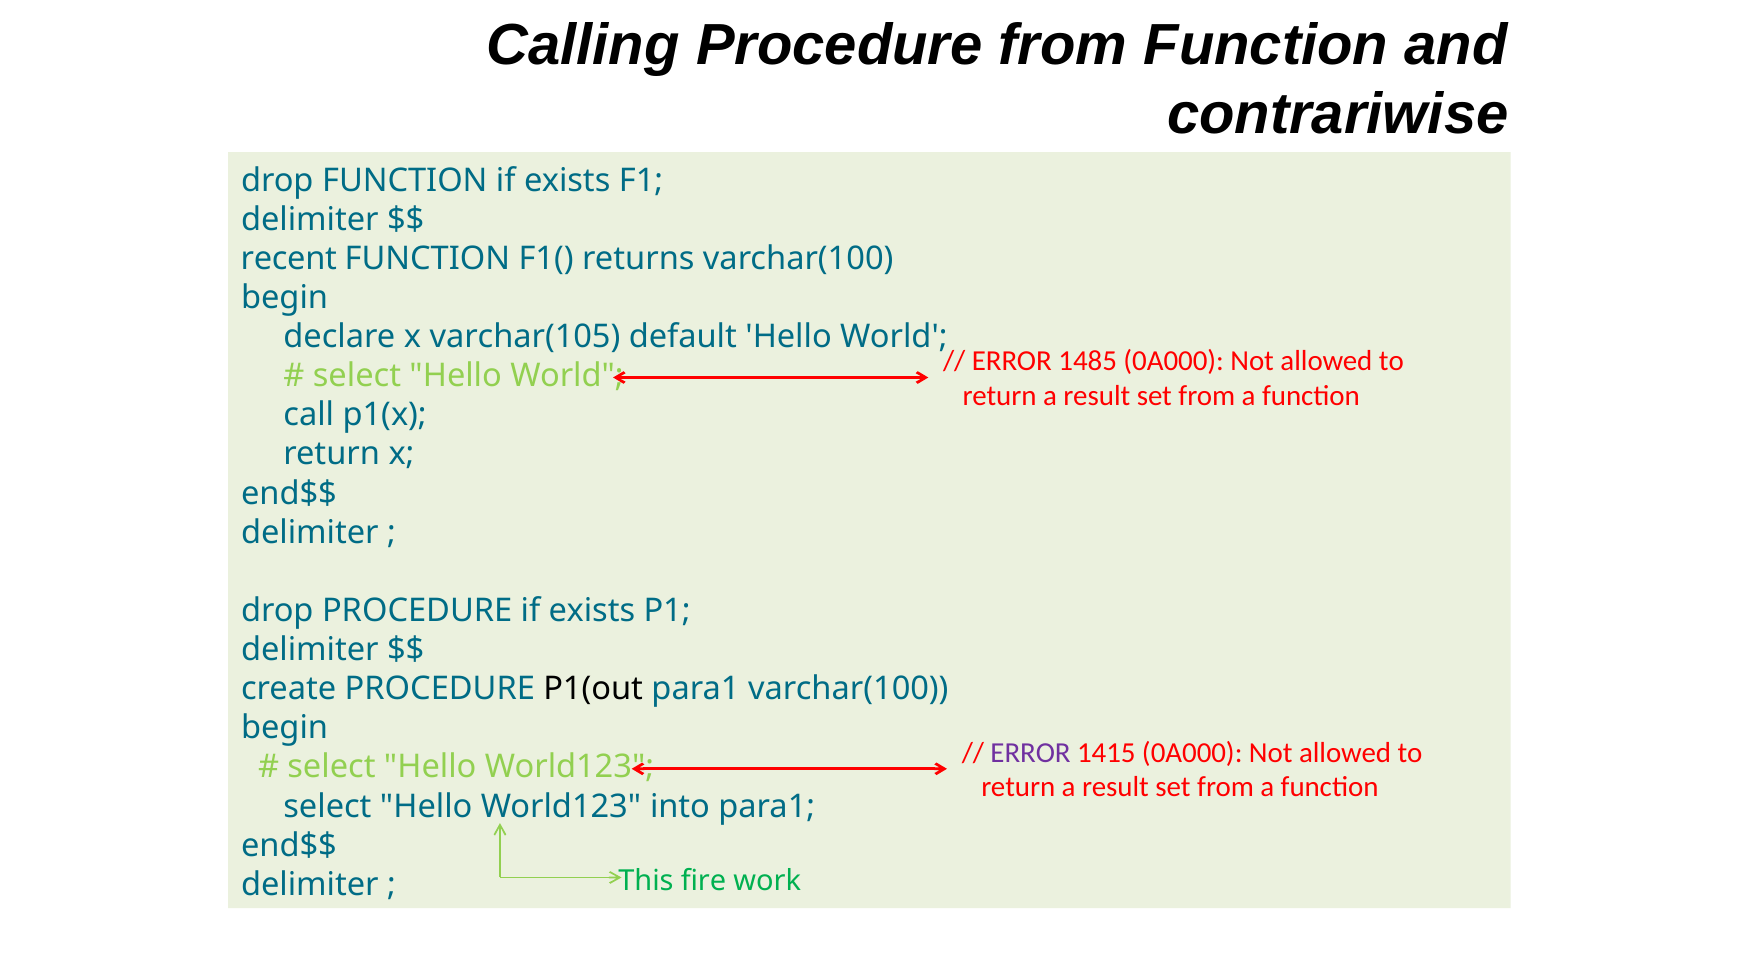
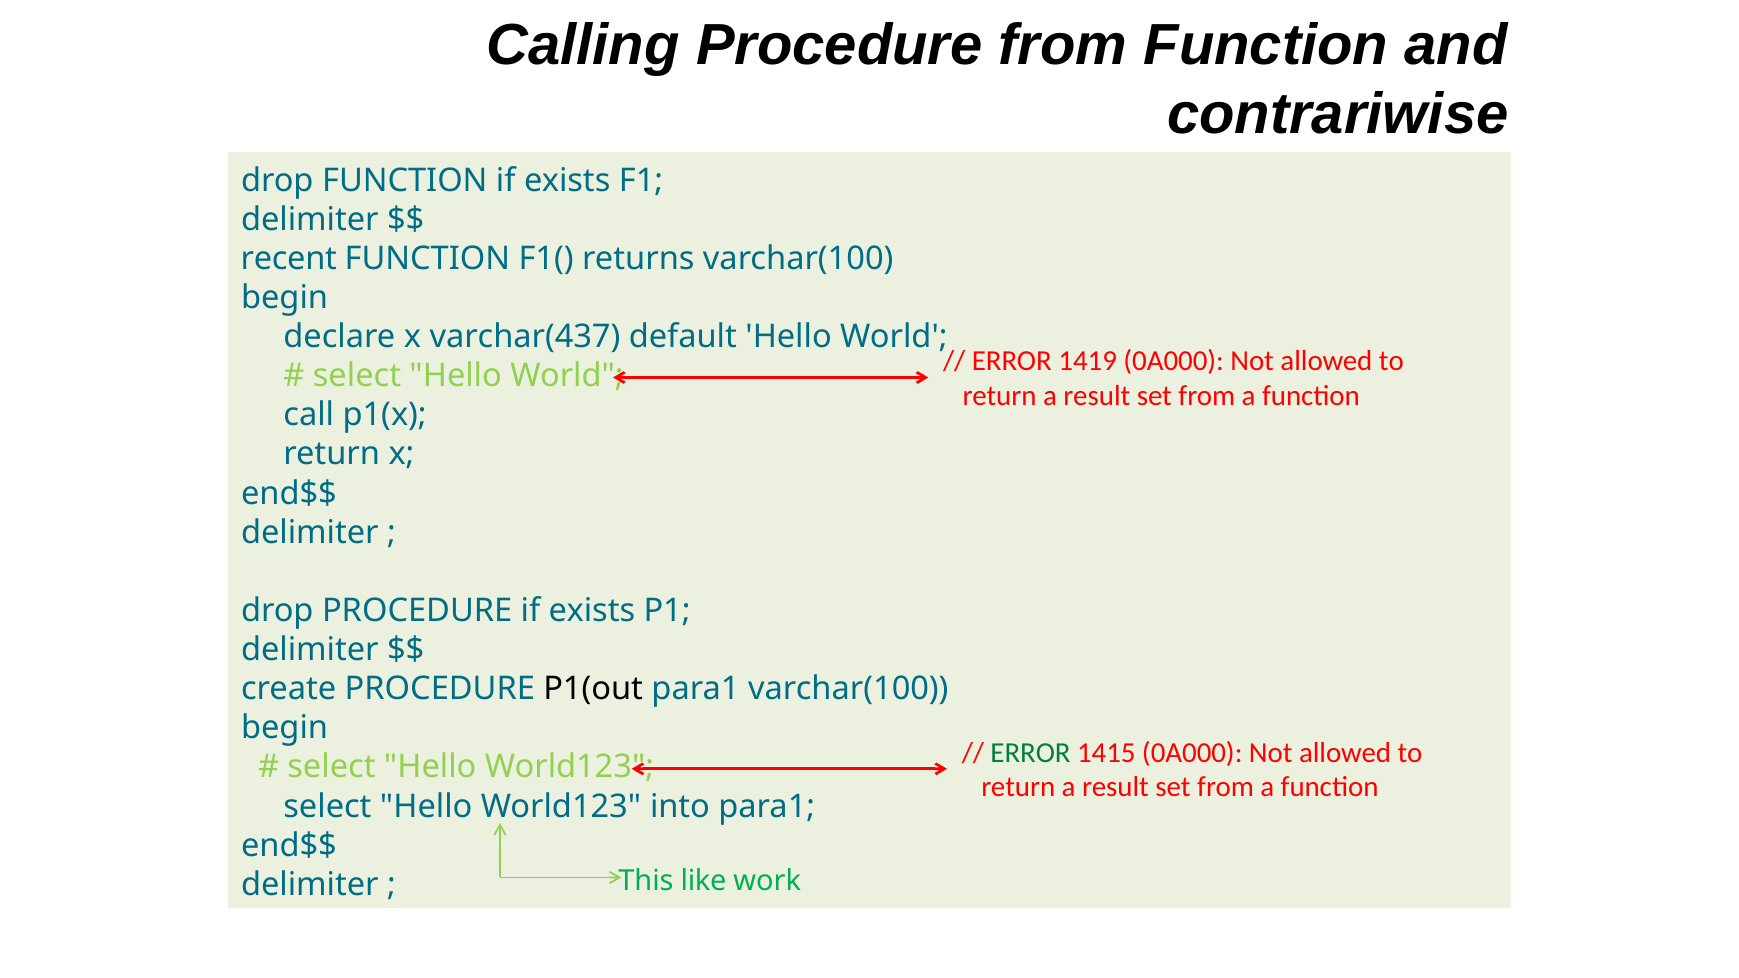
varchar(105: varchar(105 -> varchar(437
1485: 1485 -> 1419
ERROR at (1031, 753) colour: purple -> green
fire: fire -> like
